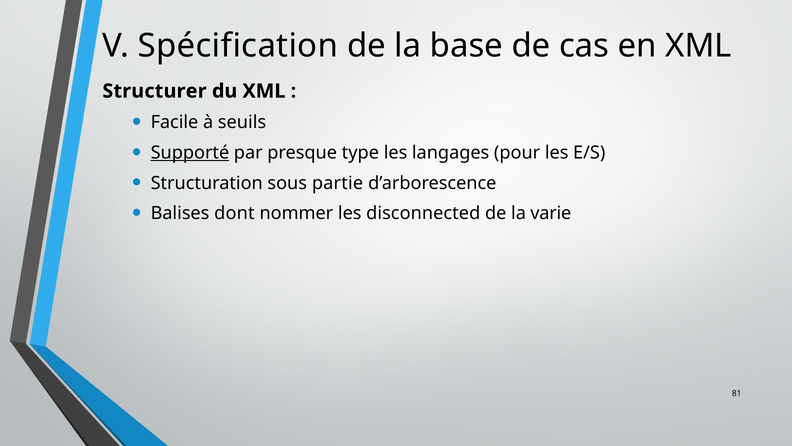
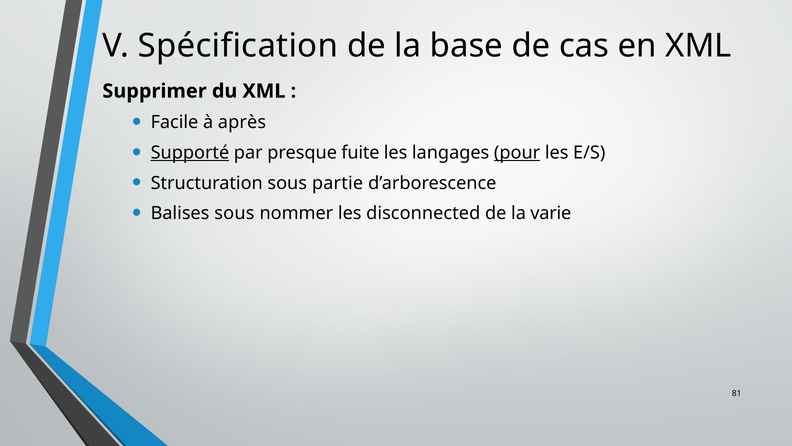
Structurer: Structurer -> Supprimer
seuils: seuils -> après
type: type -> fuite
pour underline: none -> present
Balises dont: dont -> sous
